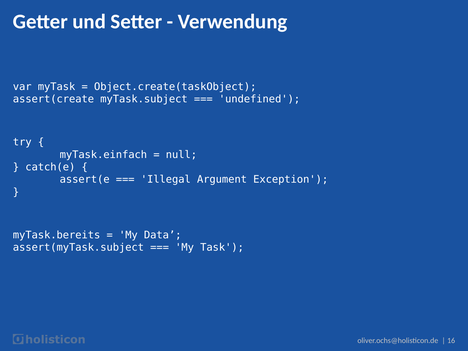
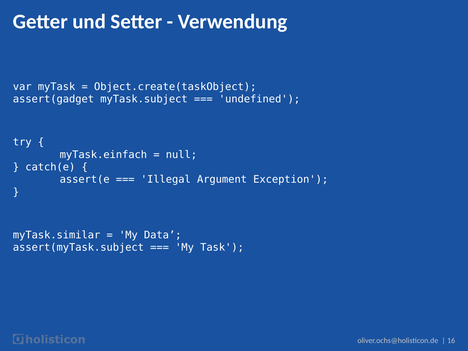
assert(create: assert(create -> assert(gadget
myTask.bereits: myTask.bereits -> myTask.similar
